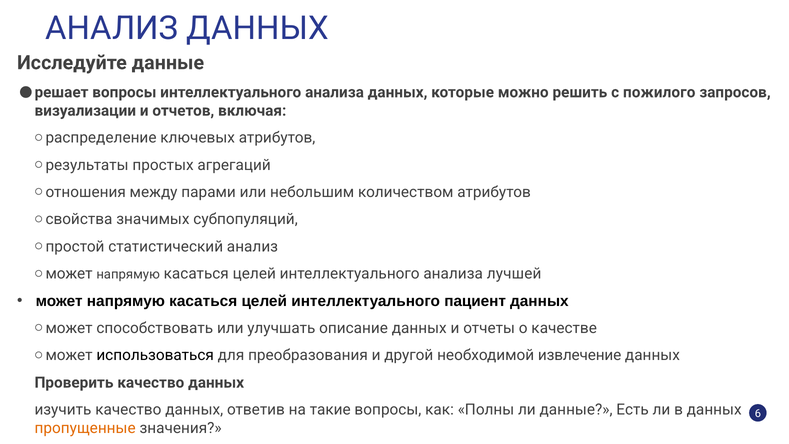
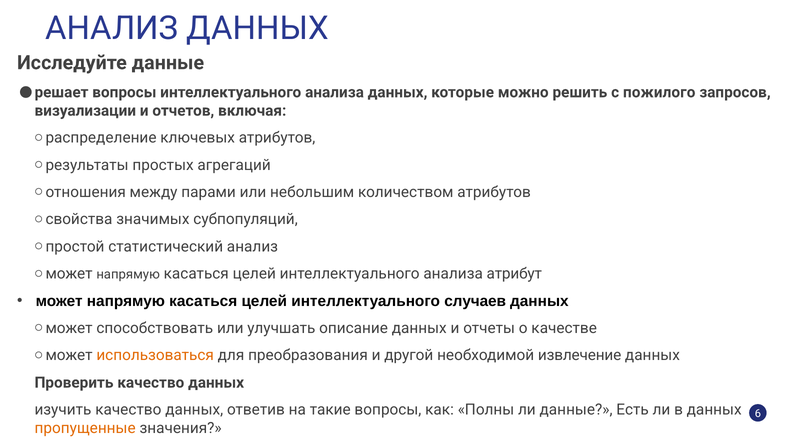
лучшей: лучшей -> атрибут
пациент: пациент -> случаев
использоваться colour: black -> orange
